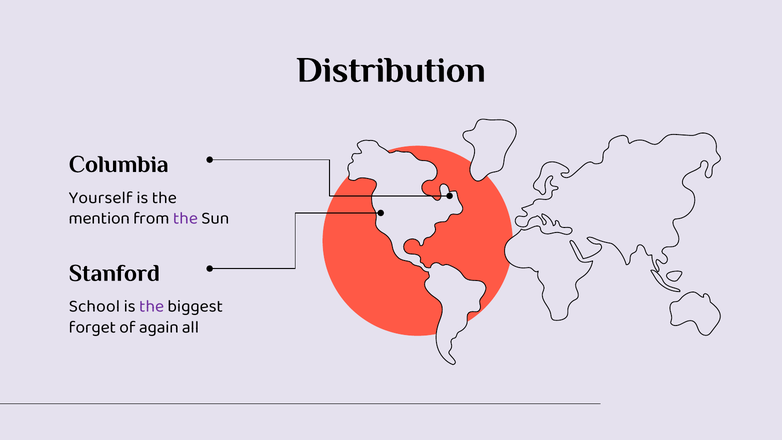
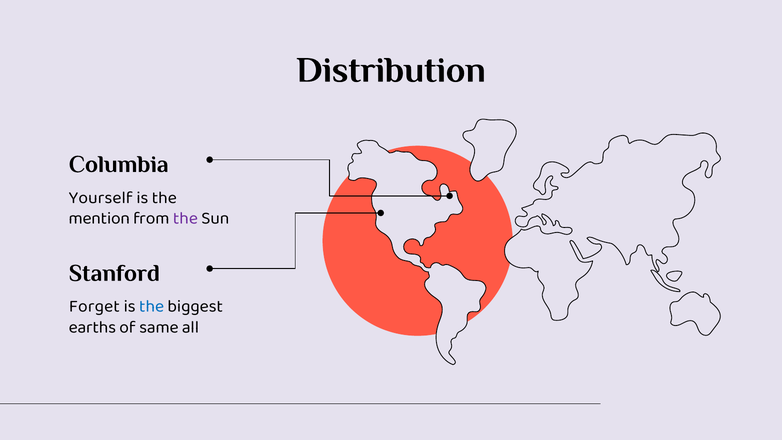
School: School -> Forget
the at (152, 306) colour: purple -> blue
forget: forget -> earths
again: again -> same
